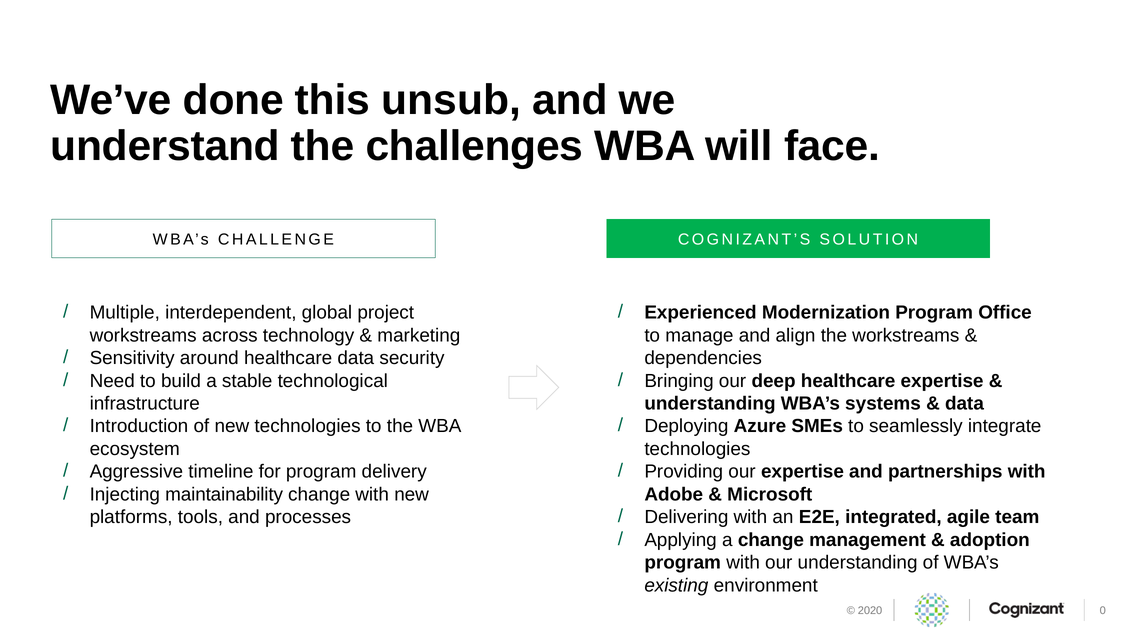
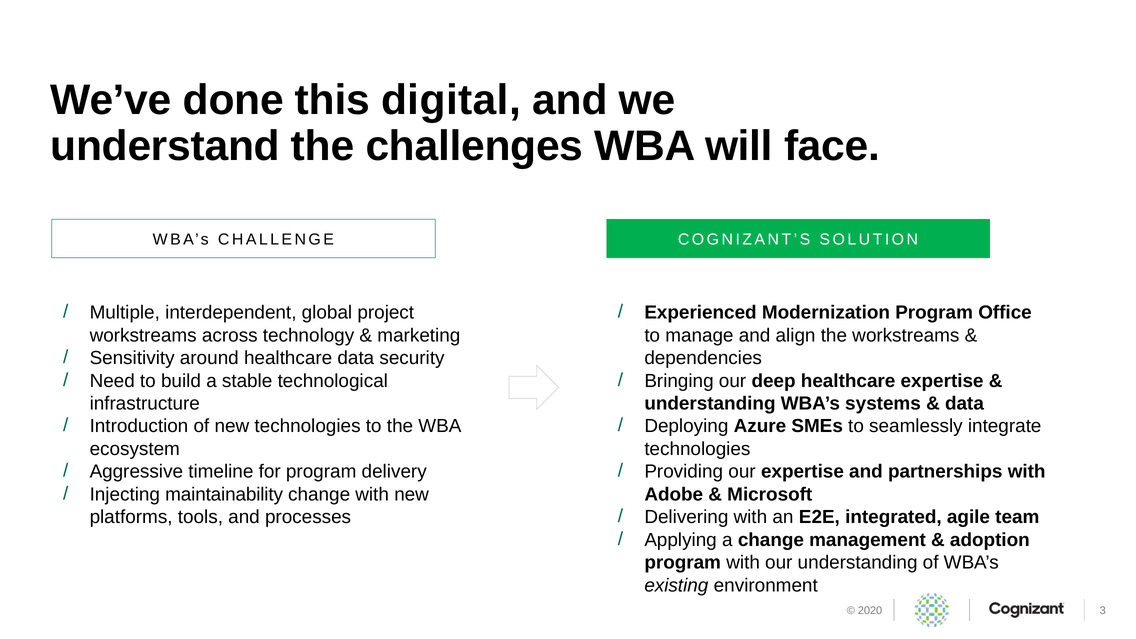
unsub: unsub -> digital
0: 0 -> 3
